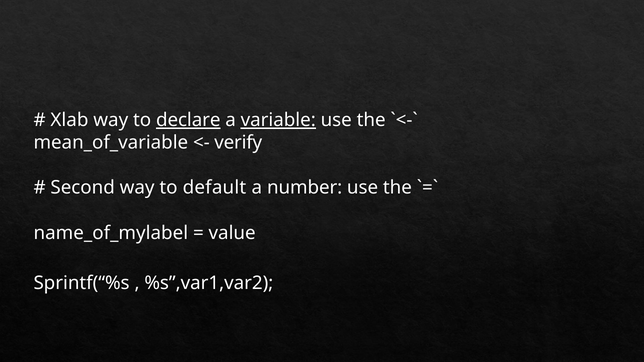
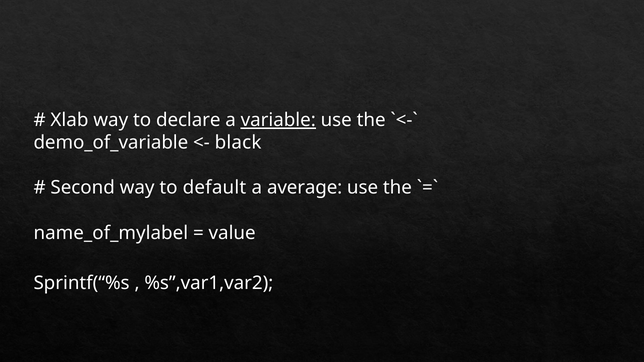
declare underline: present -> none
mean_of_variable: mean_of_variable -> demo_of_variable
verify: verify -> black
number: number -> average
